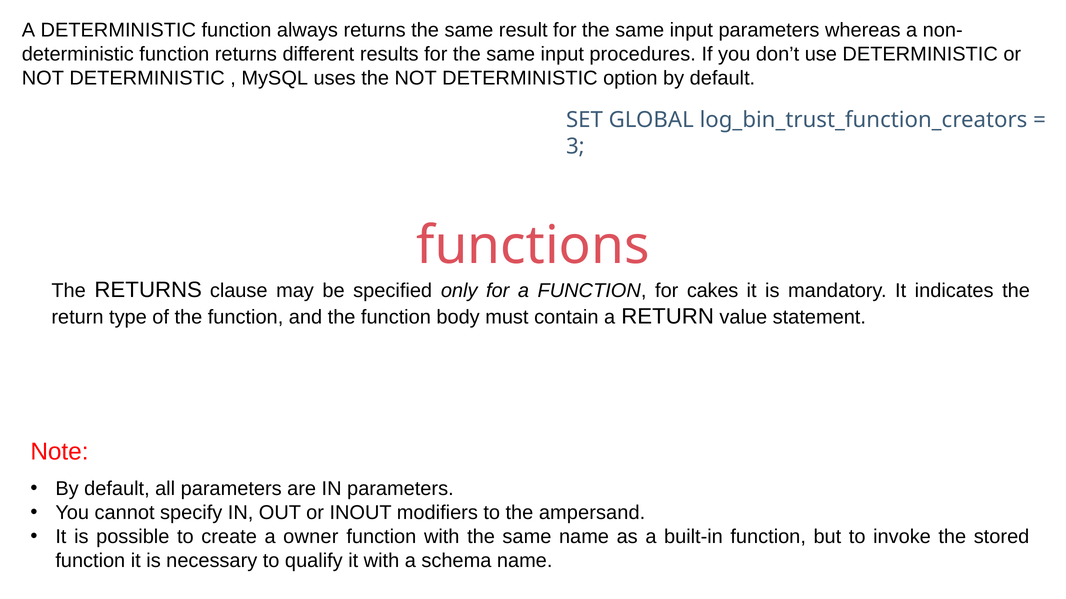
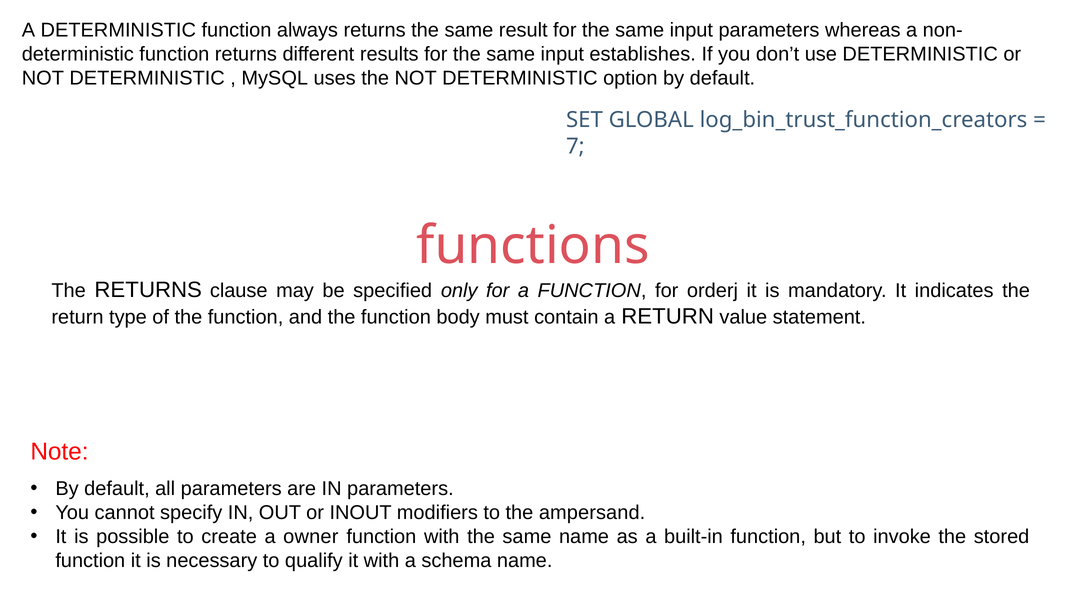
procedures: procedures -> establishes
3: 3 -> 7
cakes: cakes -> orderj
